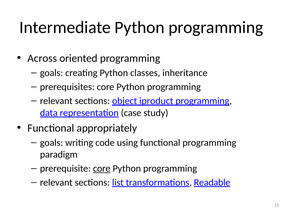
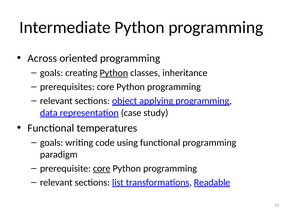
Python at (114, 73) underline: none -> present
iproduct: iproduct -> applying
appropriately: appropriately -> temperatures
